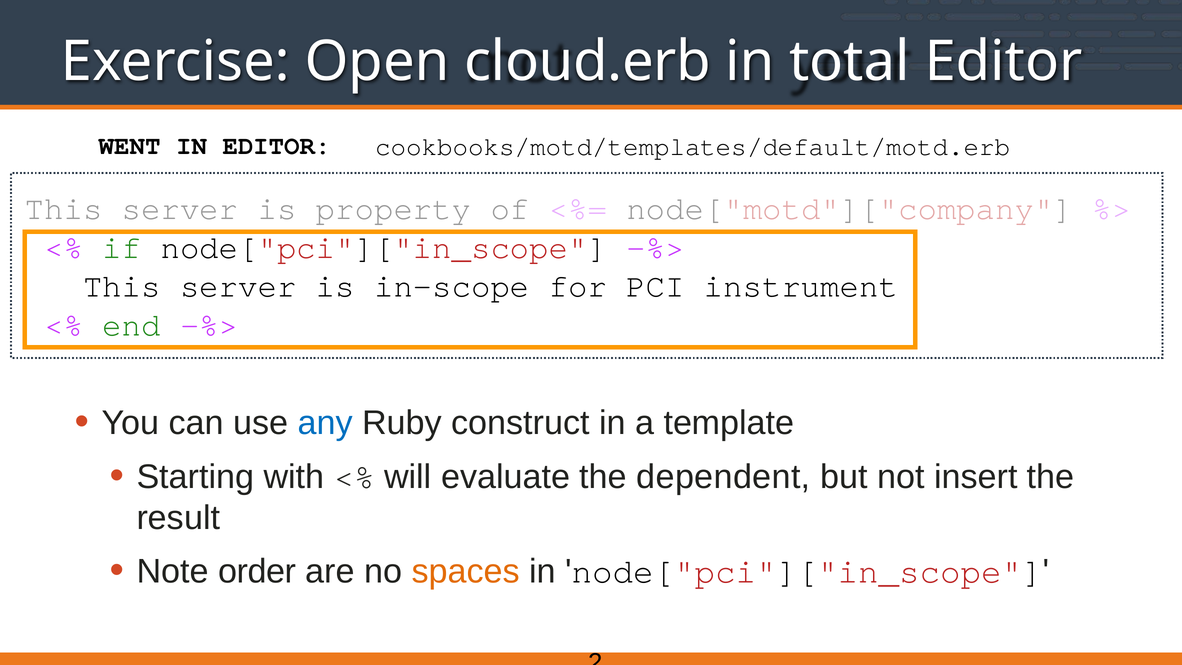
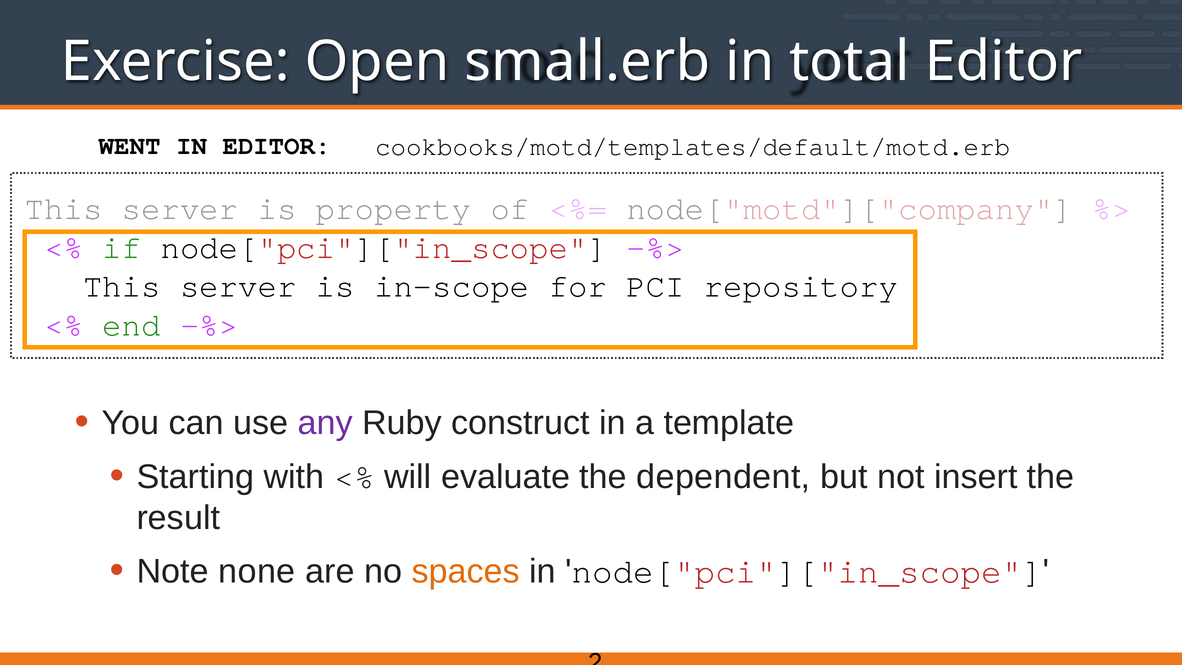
cloud.erb: cloud.erb -> small.erb
instrument: instrument -> repository
any colour: blue -> purple
order: order -> none
